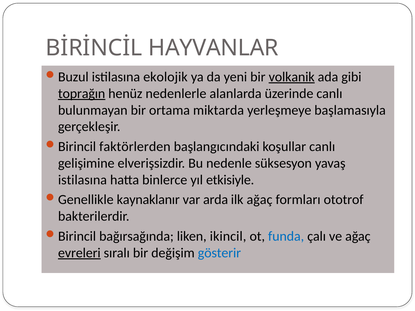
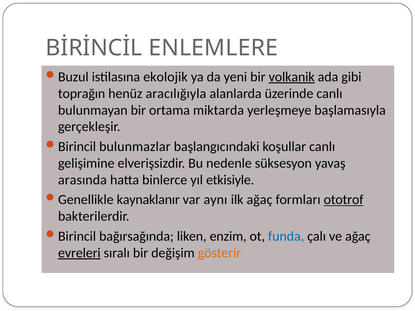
HAYVANLAR: HAYVANLAR -> ENLEMLERE
toprağın underline: present -> none
nedenlerle: nedenlerle -> aracılığıyla
faktörlerden: faktörlerden -> bulunmazlar
istilasına at (82, 180): istilasına -> arasında
arda: arda -> aynı
ototrof underline: none -> present
ikincil: ikincil -> enzim
gösterir colour: blue -> orange
